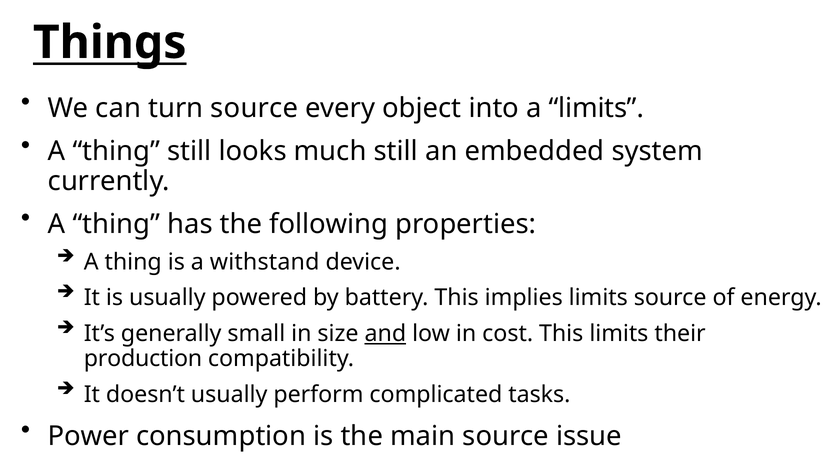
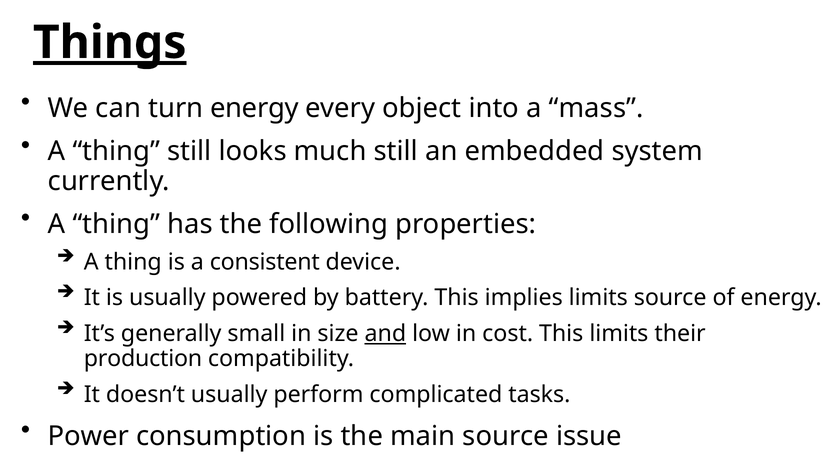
Things underline: none -> present
turn source: source -> energy
a limits: limits -> mass
withstand: withstand -> consistent
